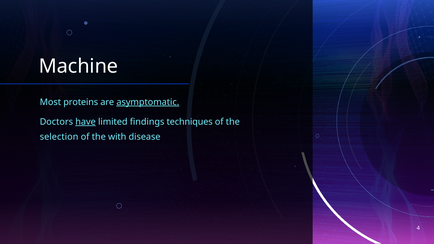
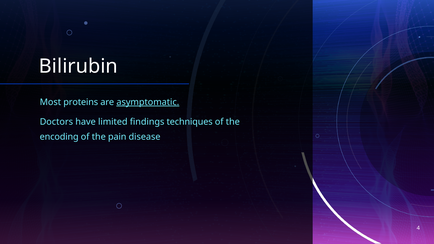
Machine: Machine -> Bilirubin
have underline: present -> none
selection: selection -> encoding
with: with -> pain
